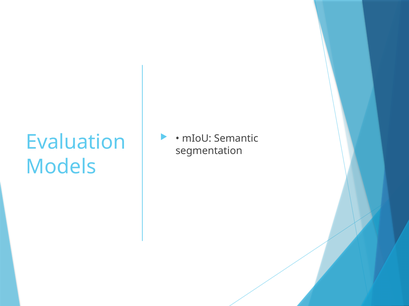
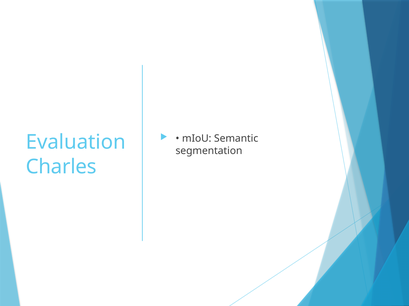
Models: Models -> Charles
